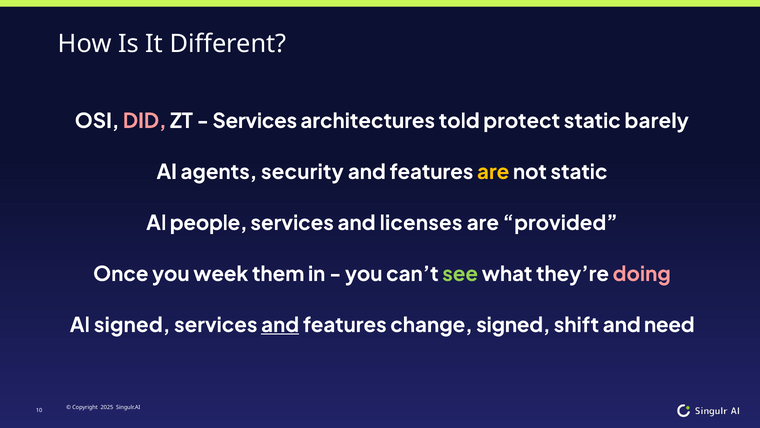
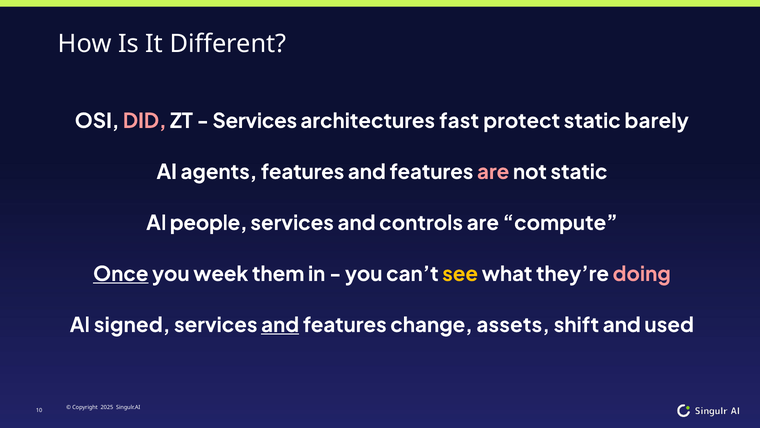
told: told -> fast
agents security: security -> features
are at (493, 172) colour: yellow -> pink
licenses: licenses -> controls
provided: provided -> compute
Once underline: none -> present
see colour: light green -> yellow
change signed: signed -> assets
need: need -> used
